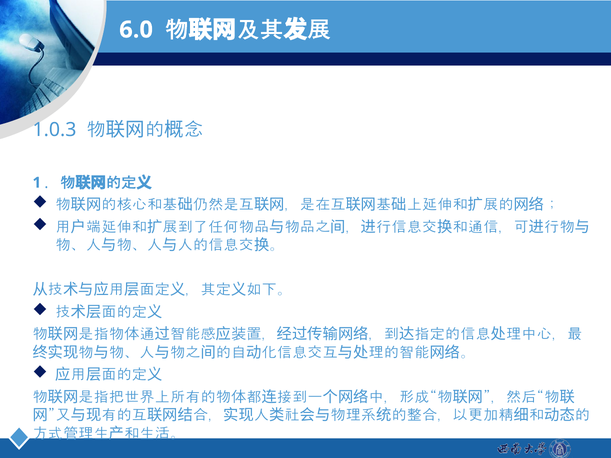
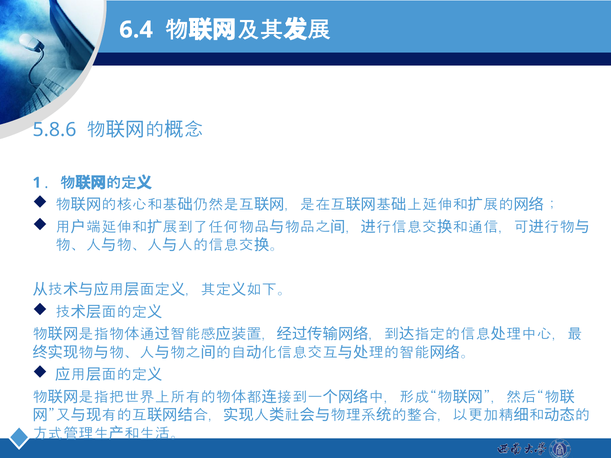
6.0: 6.0 -> 6.4
1.0.3: 1.0.3 -> 5.8.6
